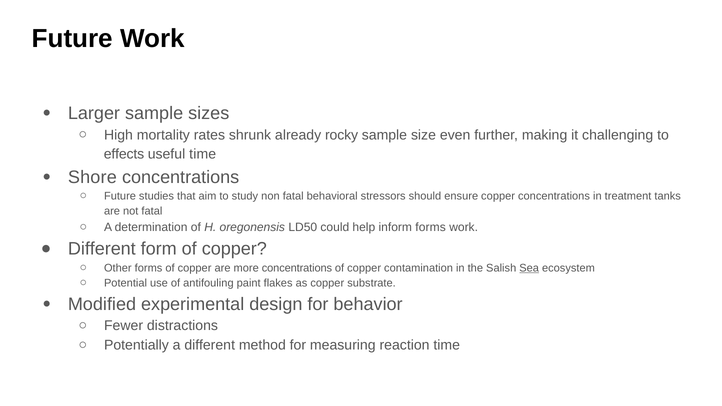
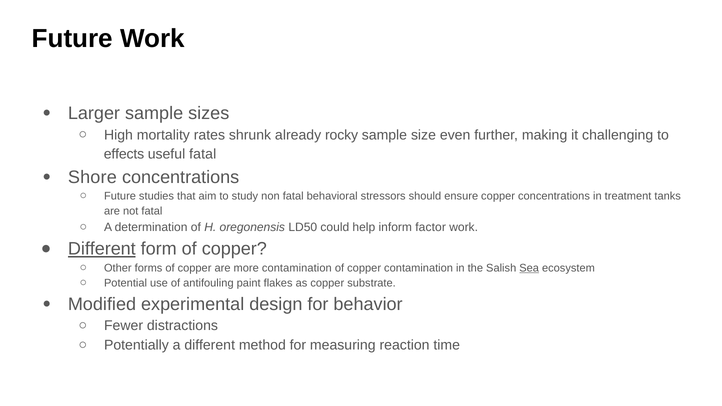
useful time: time -> fatal
inform forms: forms -> factor
Different at (102, 249) underline: none -> present
more concentrations: concentrations -> contamination
